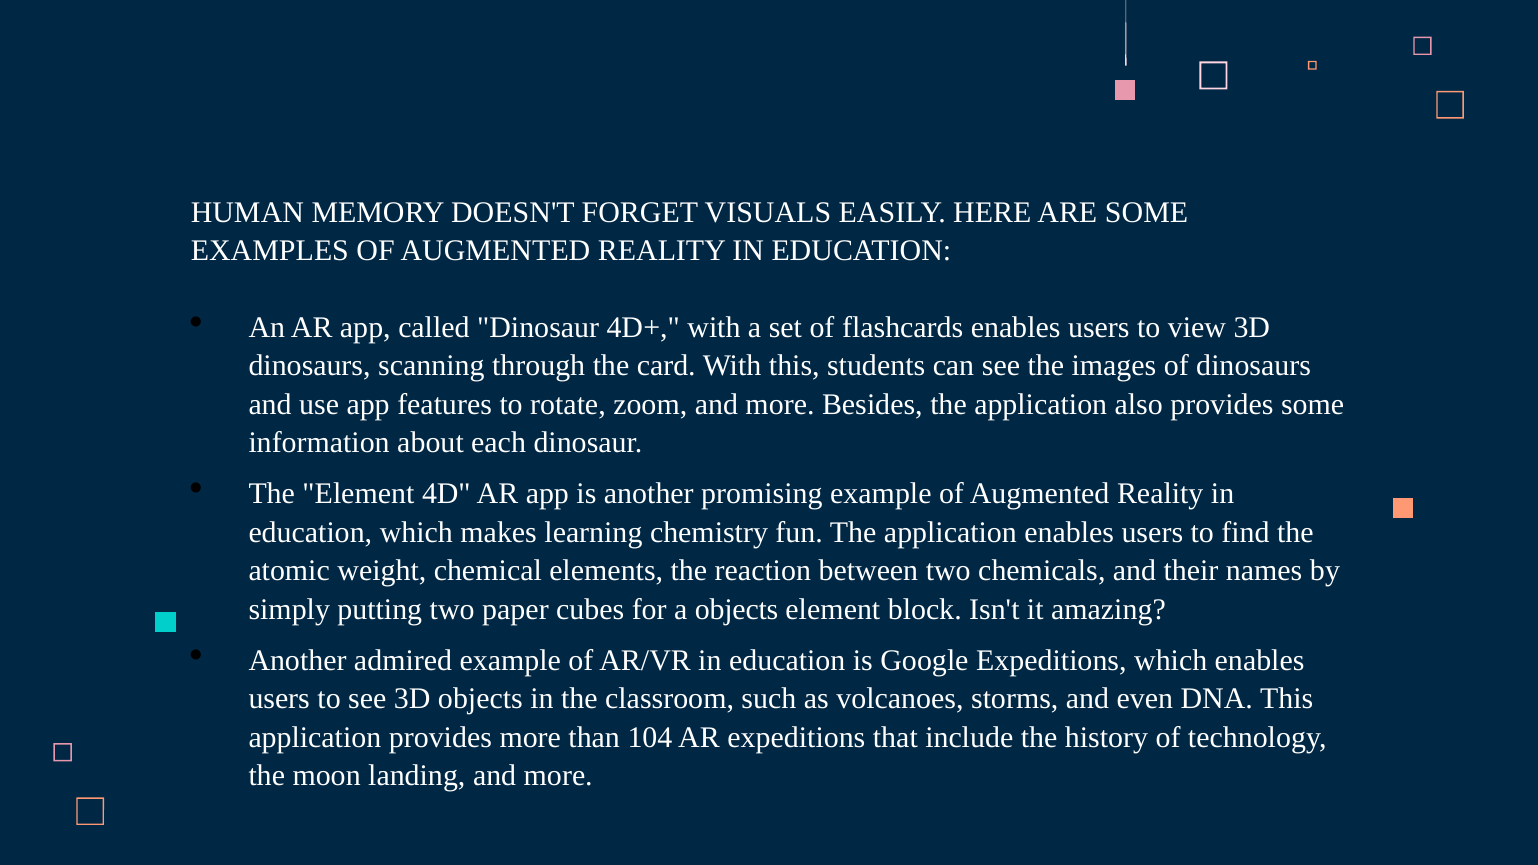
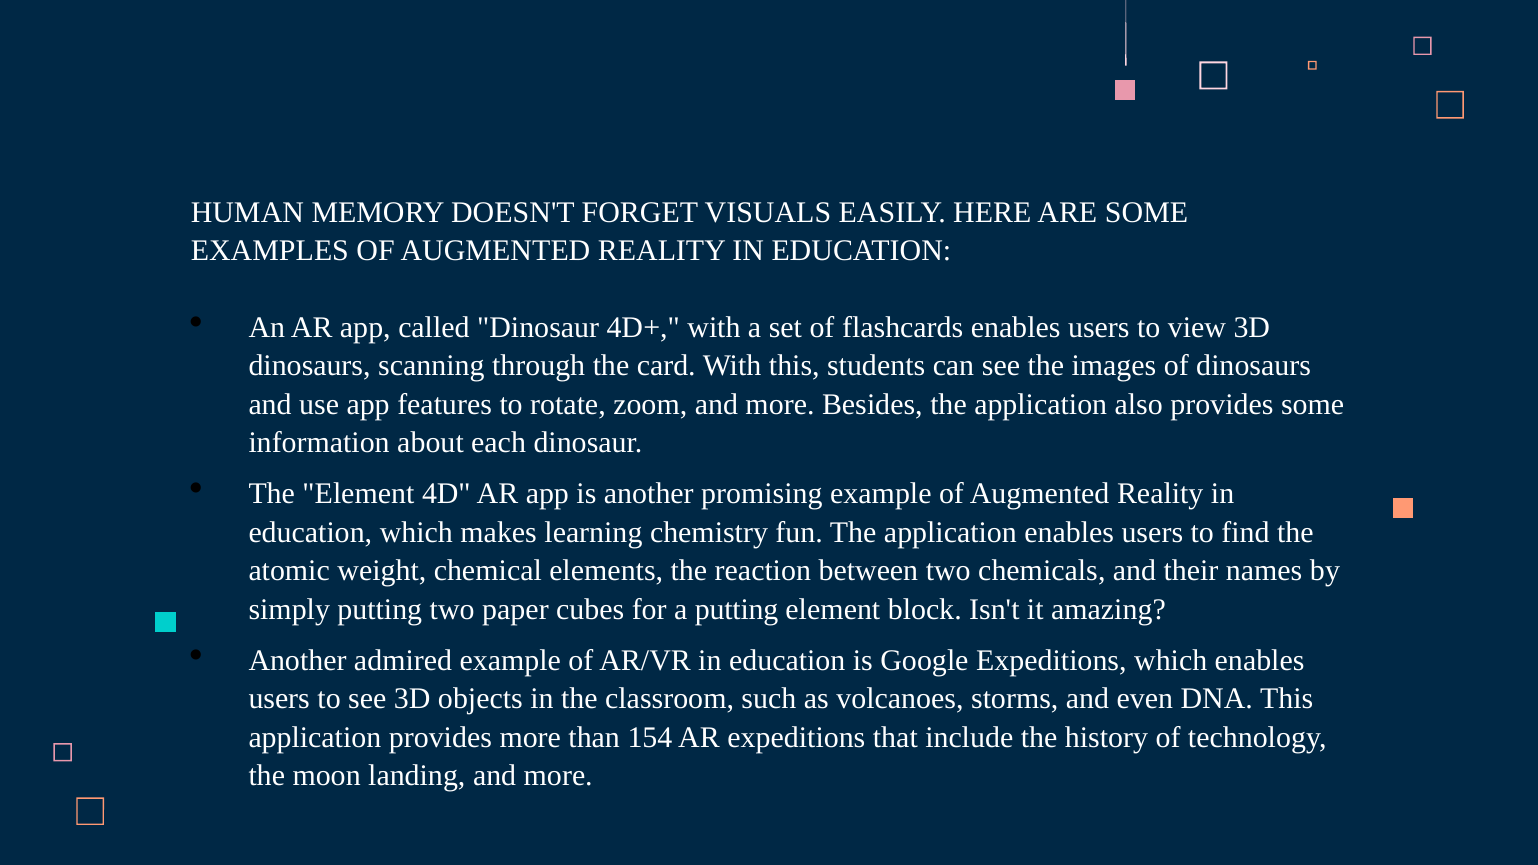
a objects: objects -> putting
104: 104 -> 154
